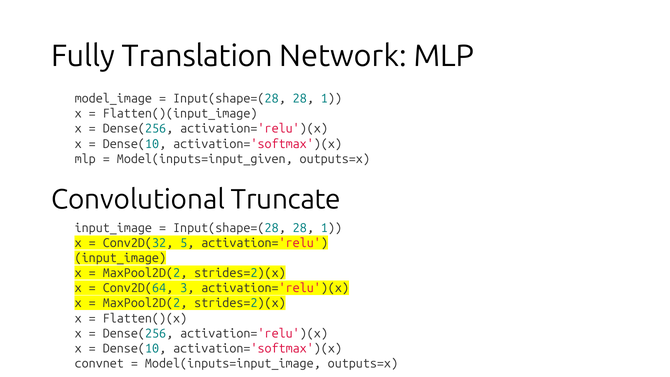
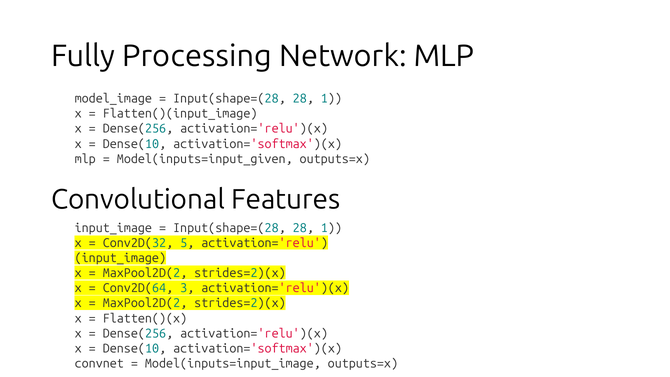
Translation: Translation -> Processing
Truncate: Truncate -> Features
